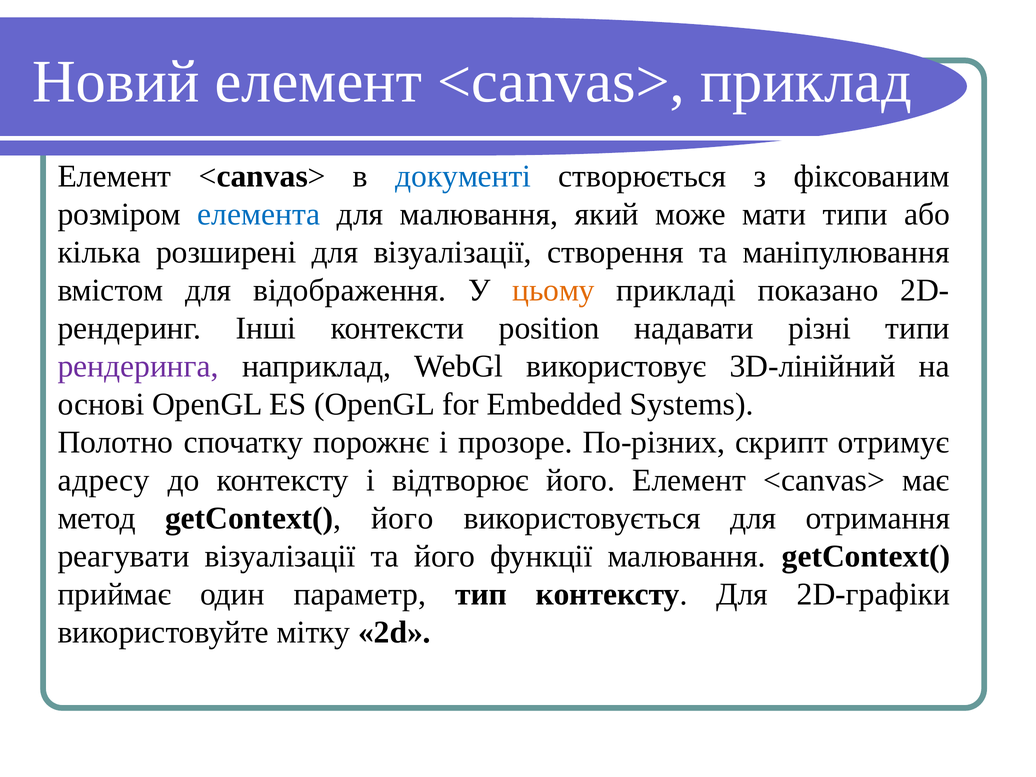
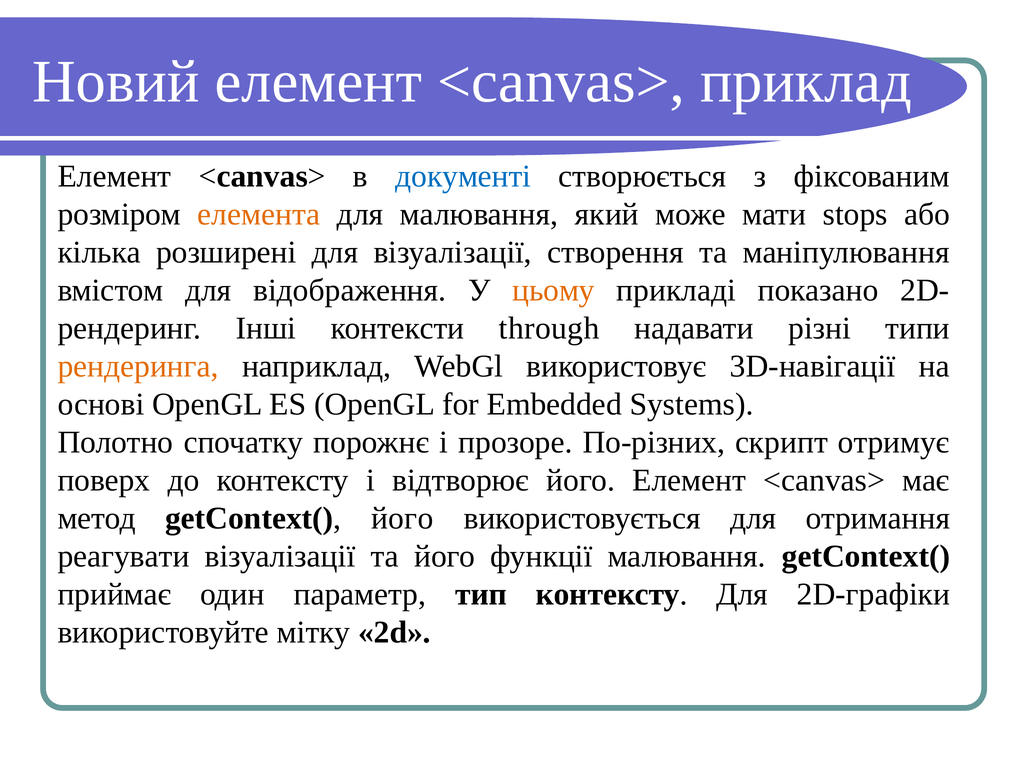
елемента colour: blue -> orange
мати типи: типи -> stops
position: position -> through
рендеринга colour: purple -> orange
3D-лінійний: 3D-лінійний -> 3D-навігації
адресу: адресу -> поверх
